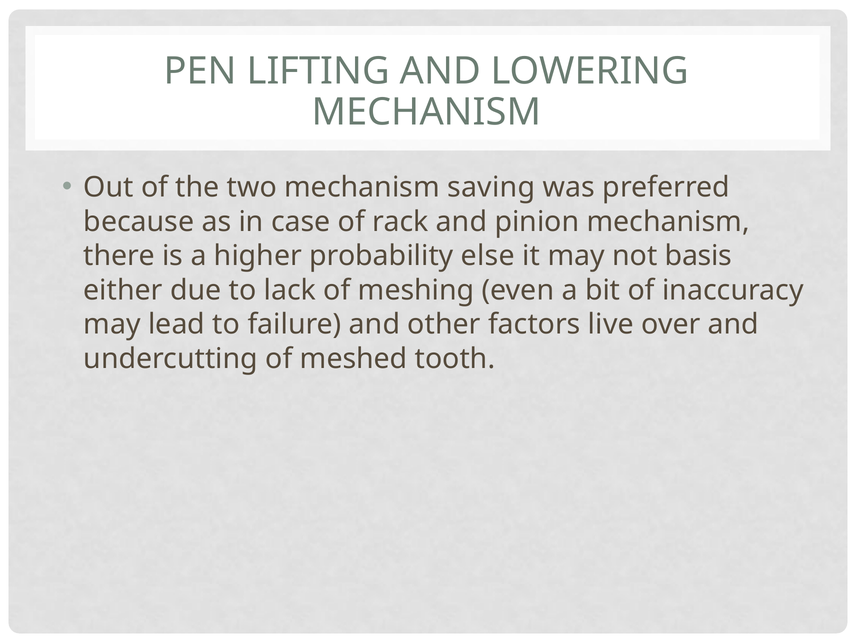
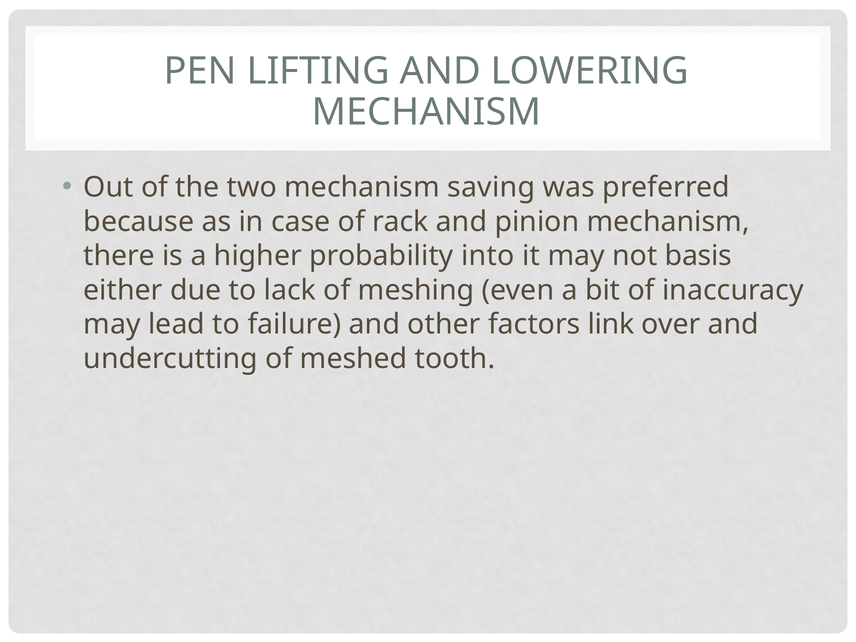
else: else -> into
live: live -> link
